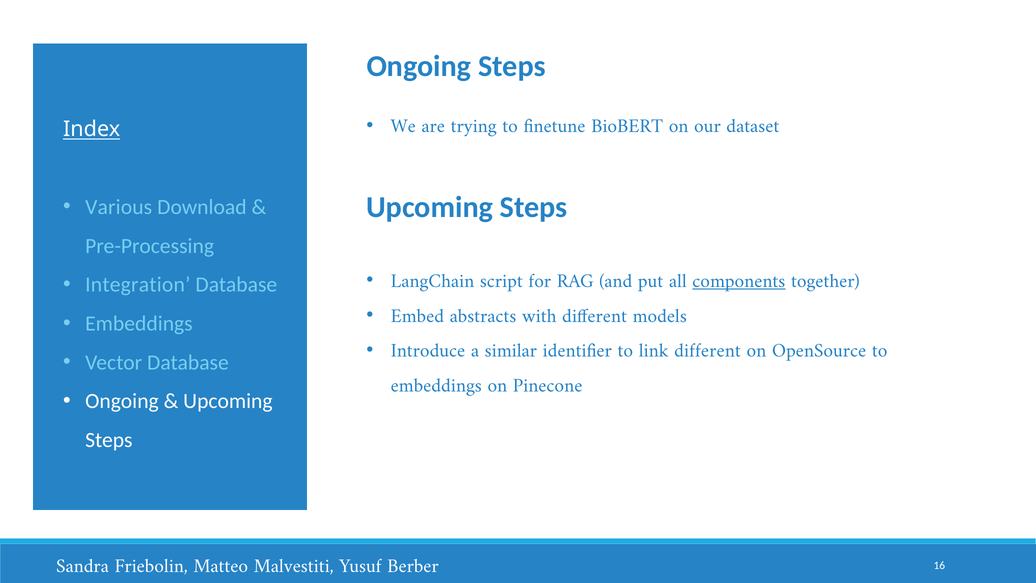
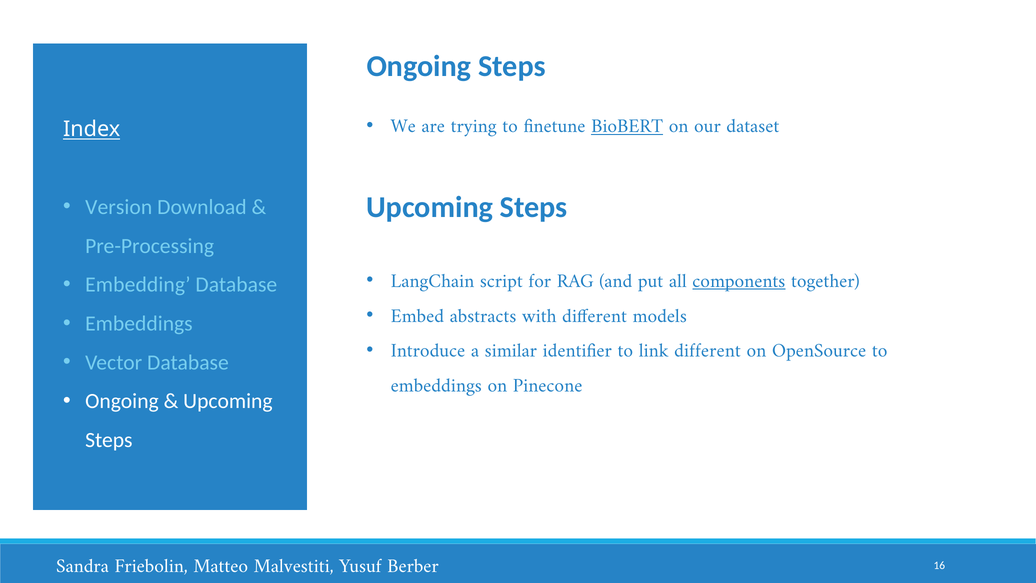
BioBERT underline: none -> present
Various: Various -> Version
Integration: Integration -> Embedding
